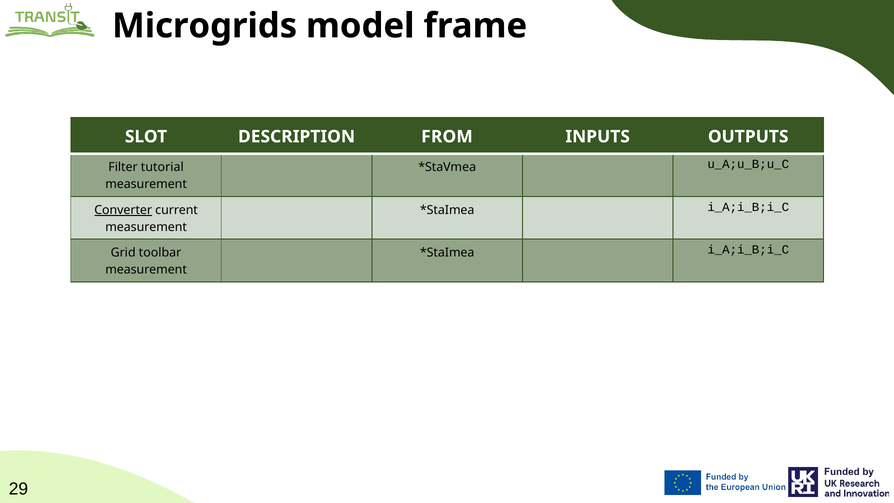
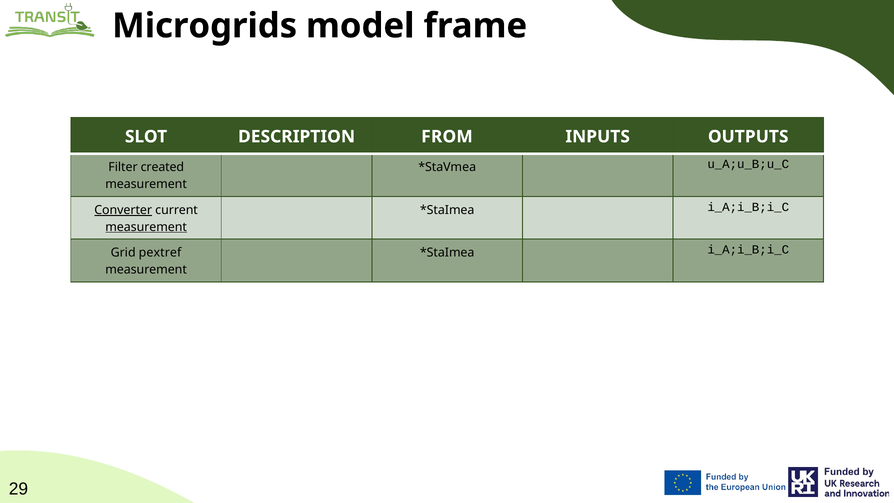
tutorial: tutorial -> created
measurement at (146, 227) underline: none -> present
toolbar: toolbar -> pextref
